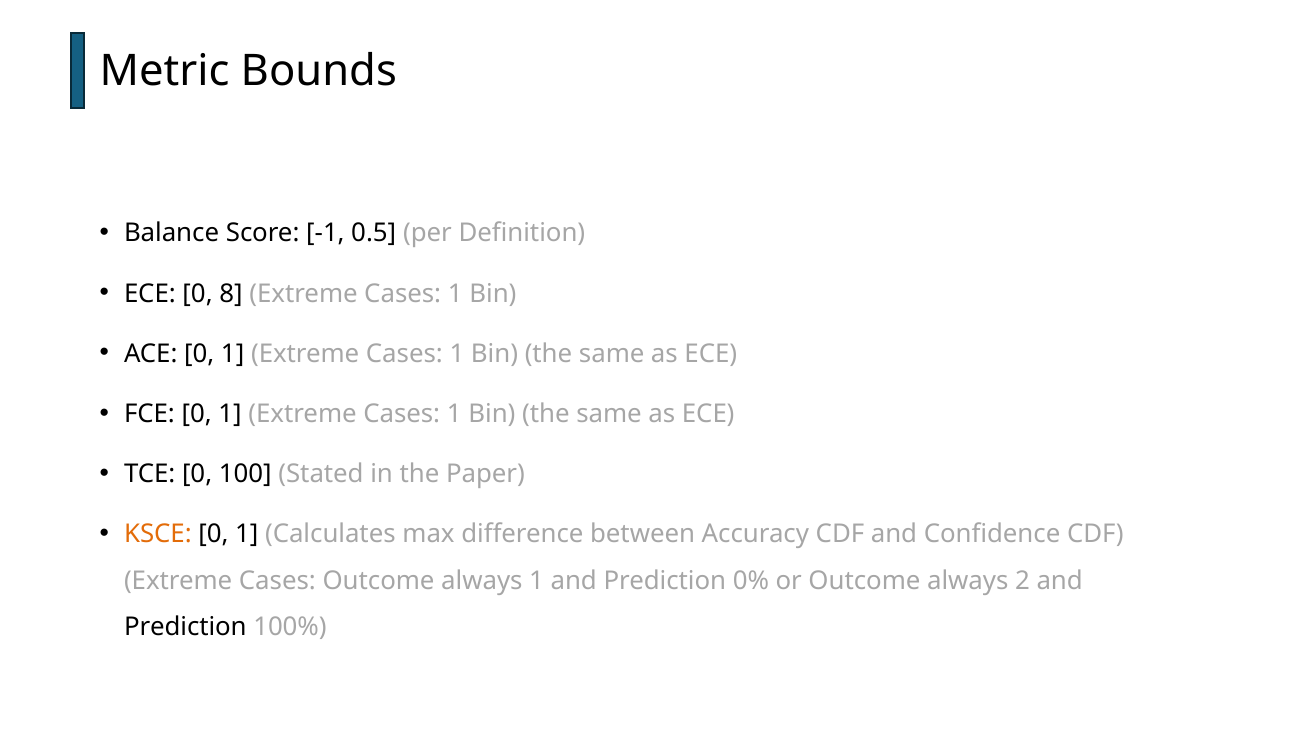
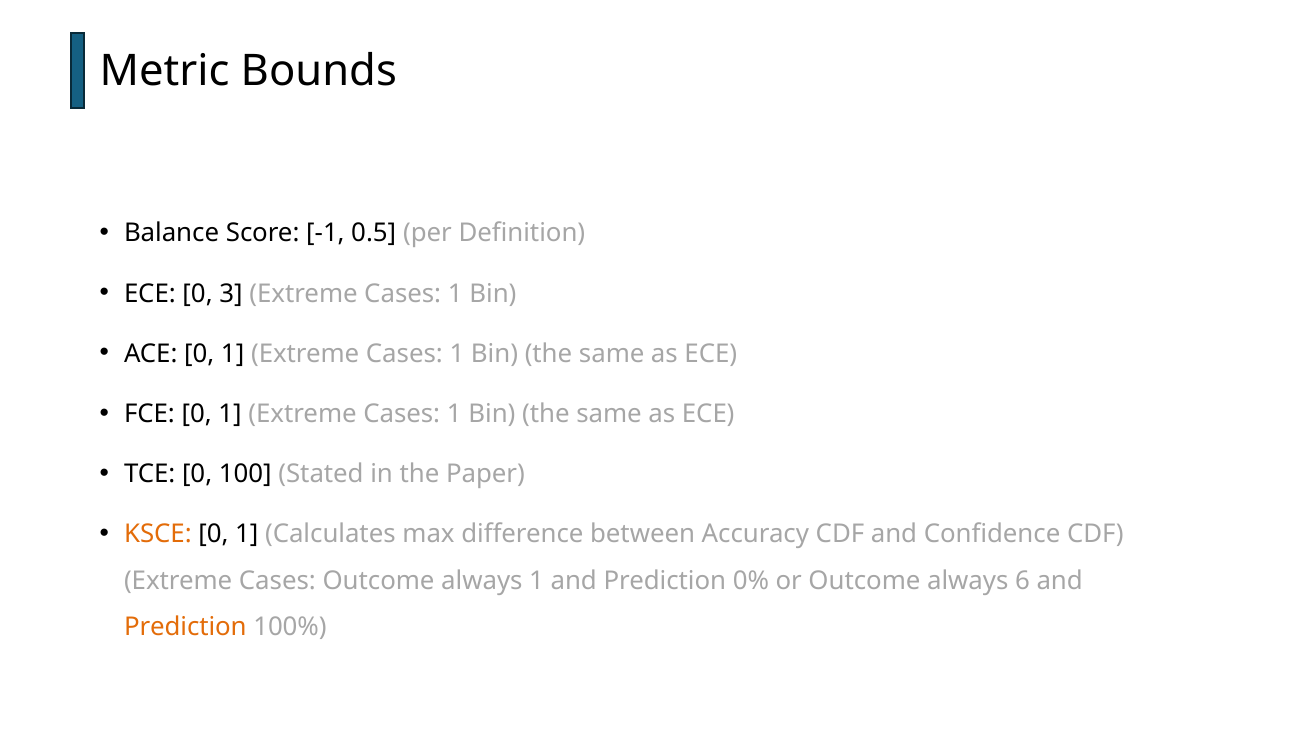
8: 8 -> 3
2: 2 -> 6
Prediction at (185, 627) colour: black -> orange
